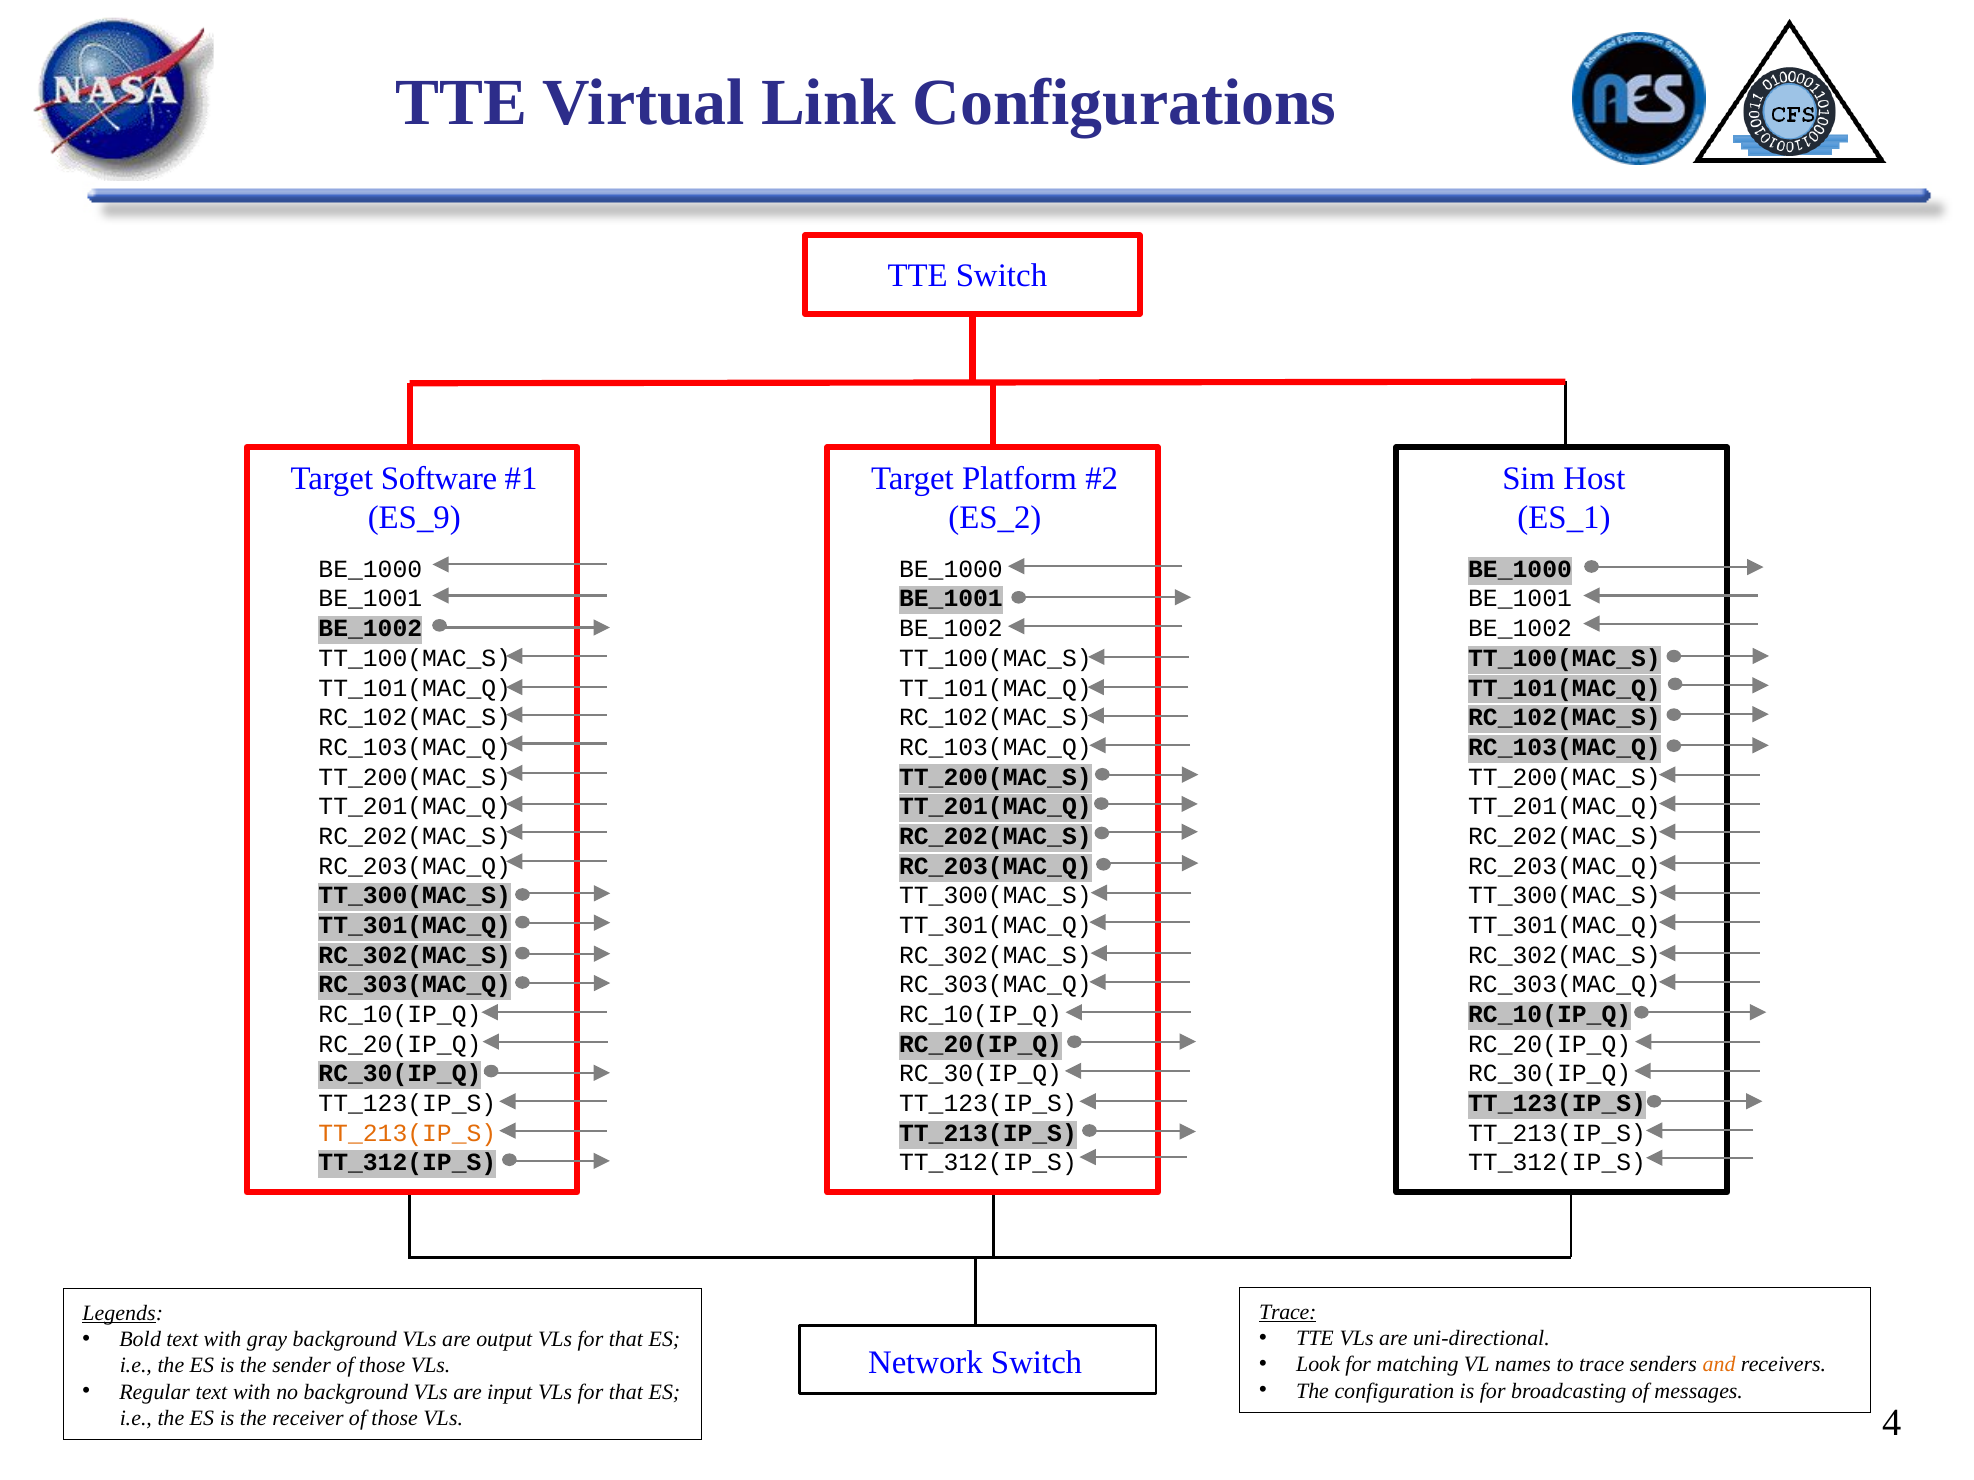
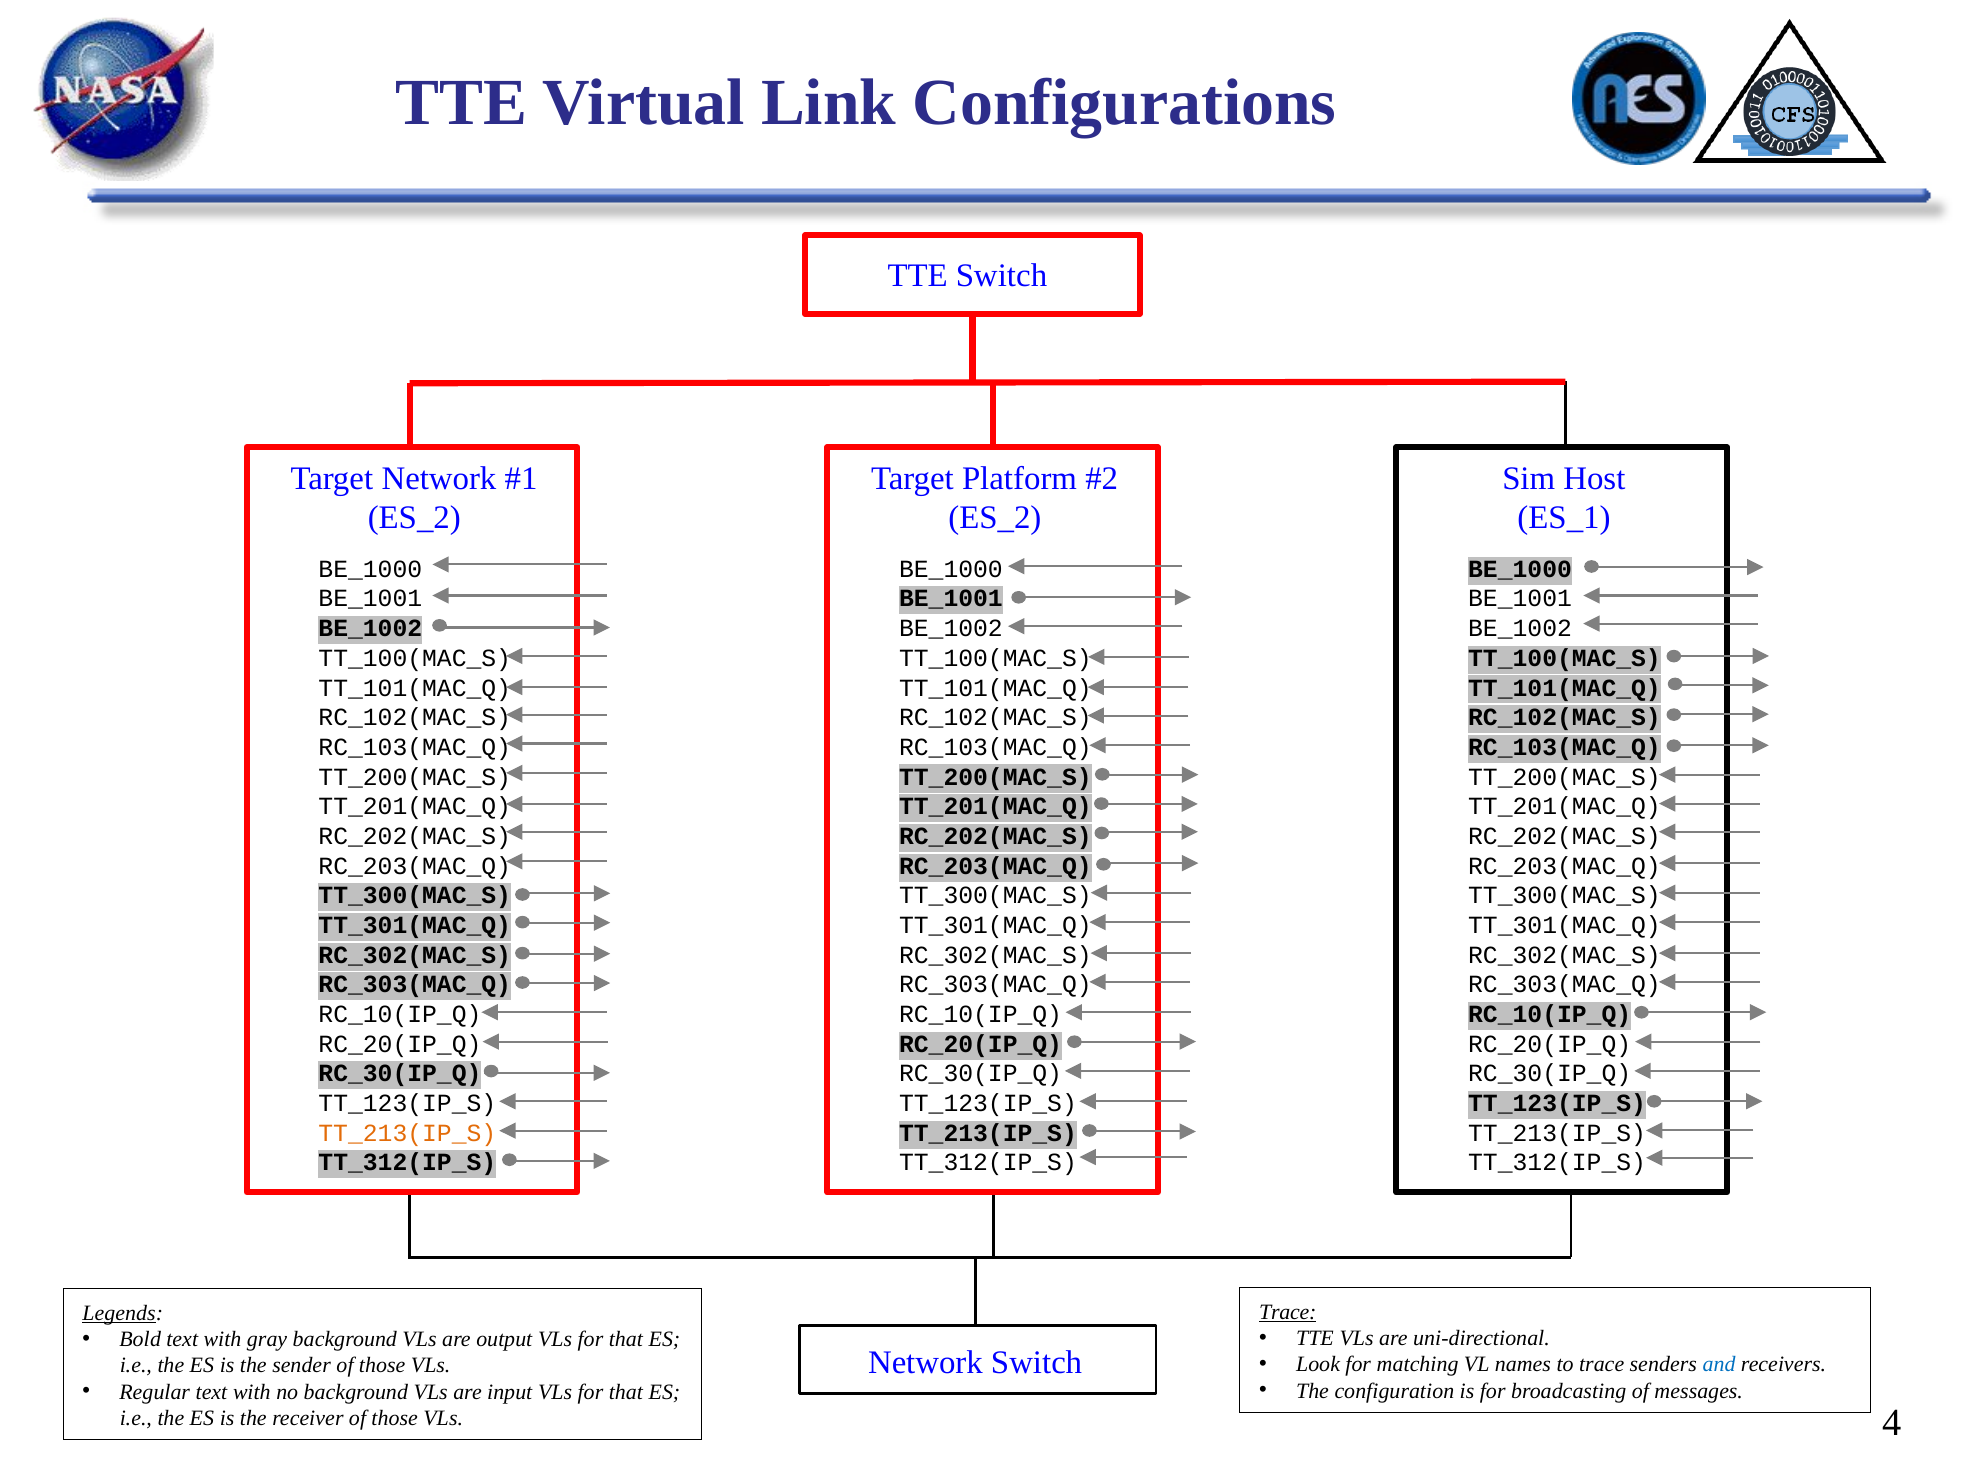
Target Software: Software -> Network
ES_9 at (414, 518): ES_9 -> ES_2
and colour: orange -> blue
